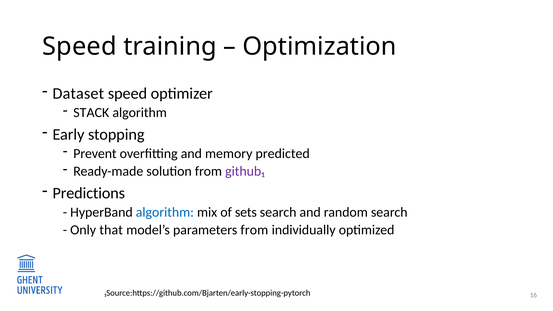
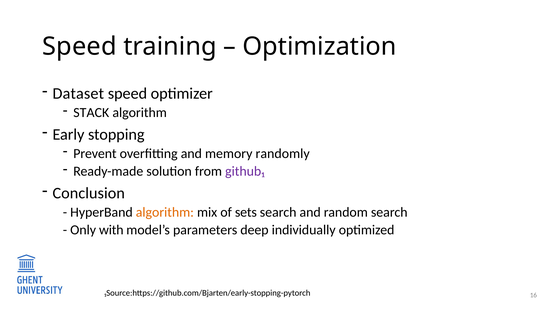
predicted: predicted -> randomly
Predictions: Predictions -> Conclusion
algorithm at (165, 212) colour: blue -> orange
that: that -> with
parameters from: from -> deep
